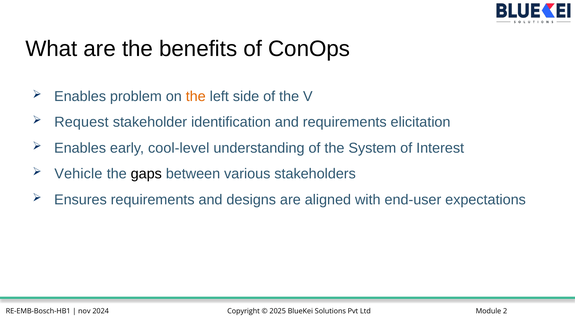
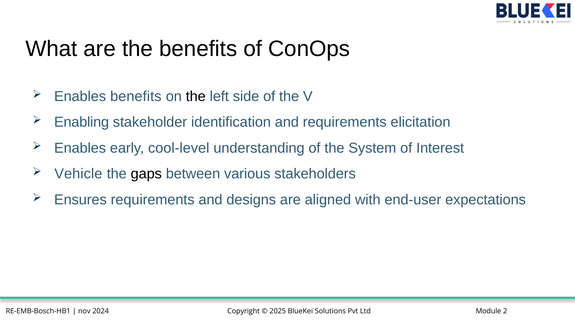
Enables problem: problem -> benefits
the at (196, 96) colour: orange -> black
Request: Request -> Enabling
